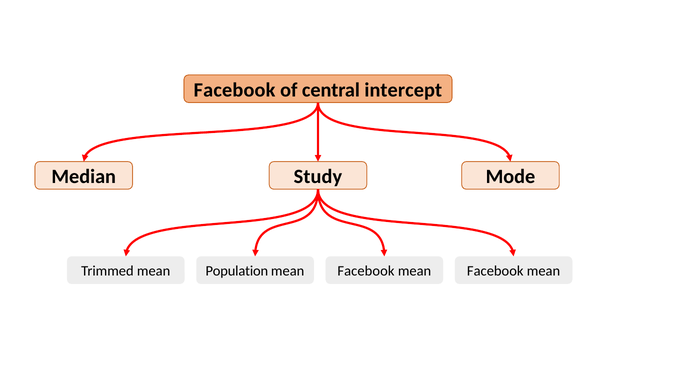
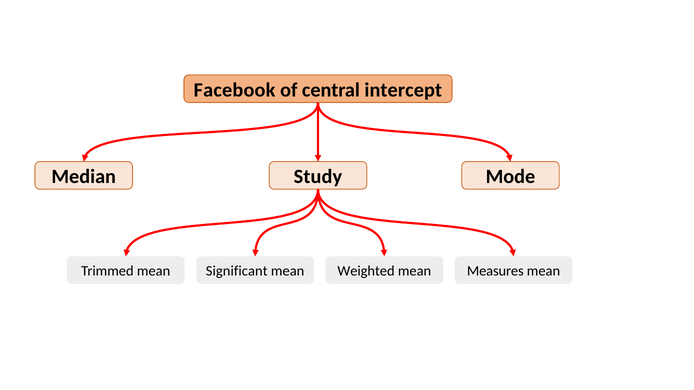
Population: Population -> Significant
Facebook at (366, 271): Facebook -> Weighted
mean Facebook: Facebook -> Measures
